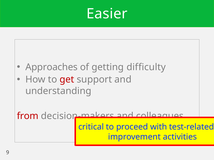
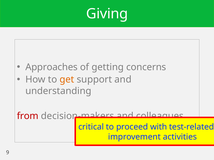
Easier: Easier -> Giving
difficulty: difficulty -> concerns
get colour: red -> orange
